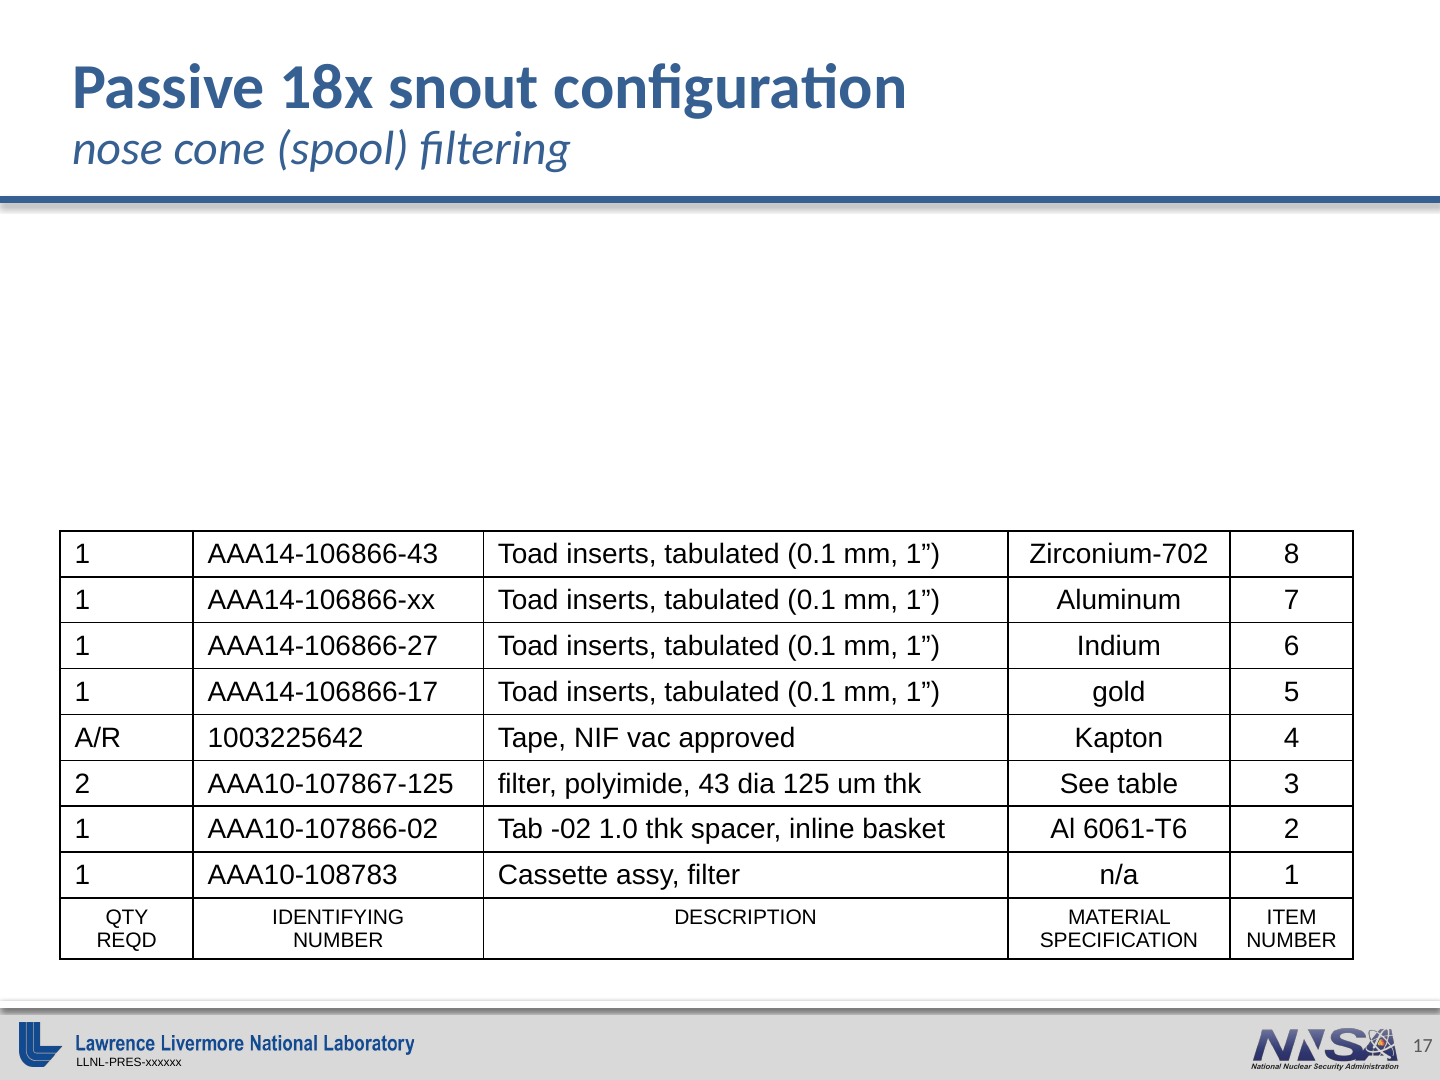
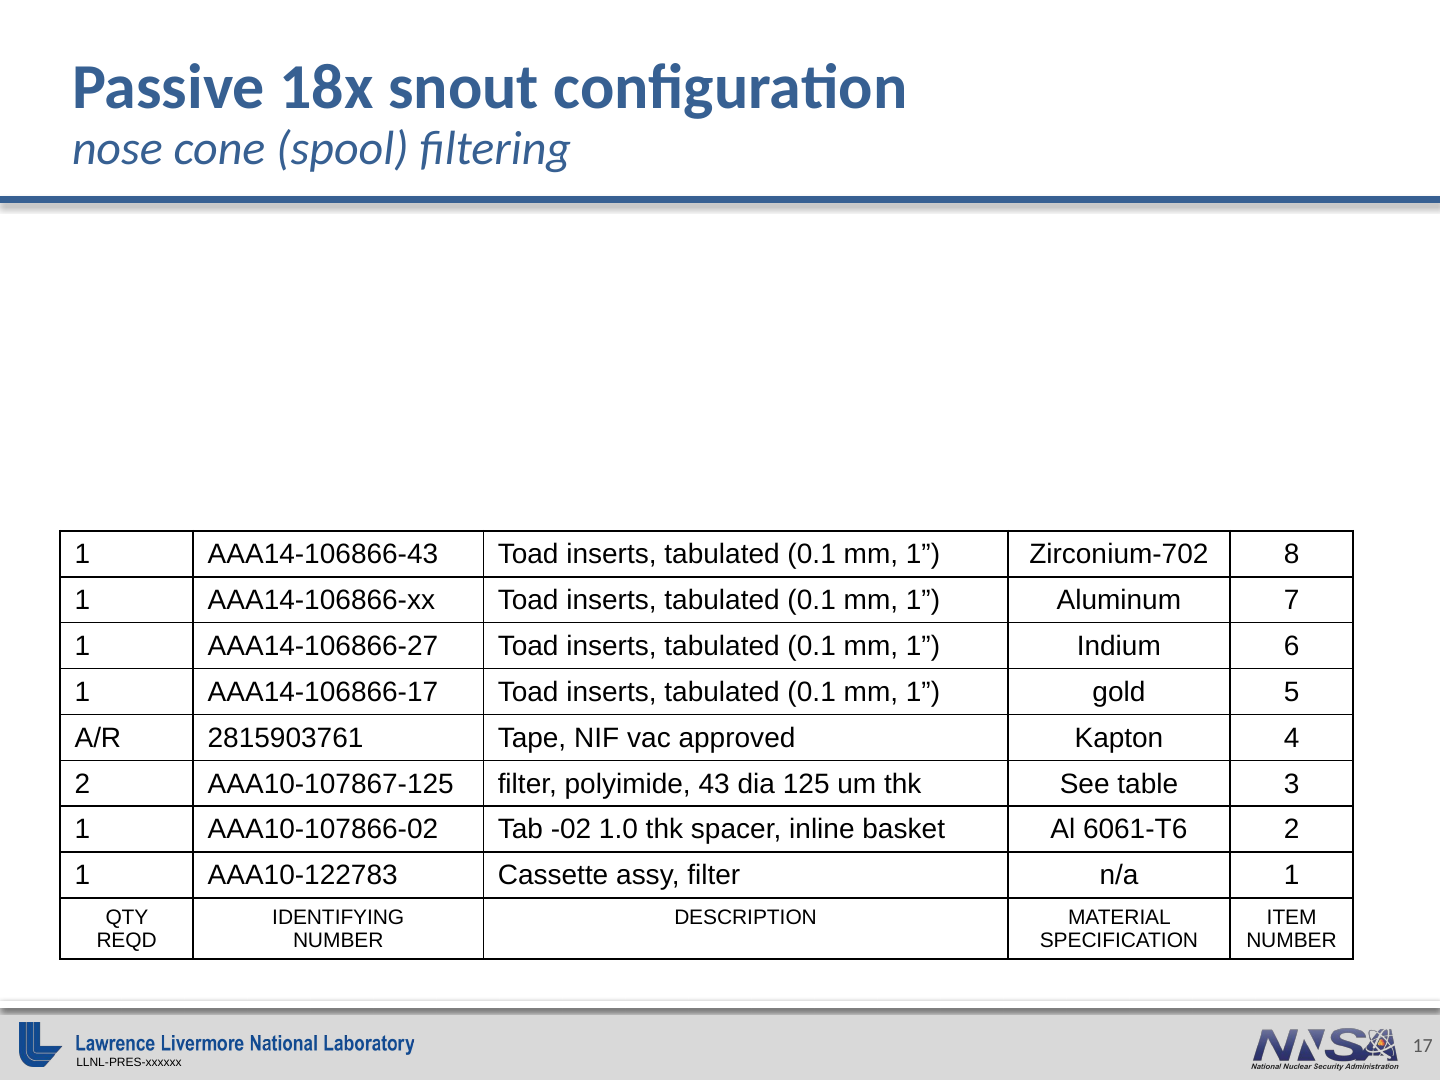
1003225642: 1003225642 -> 2815903761
AAA10-108783: AAA10-108783 -> AAA10-122783
